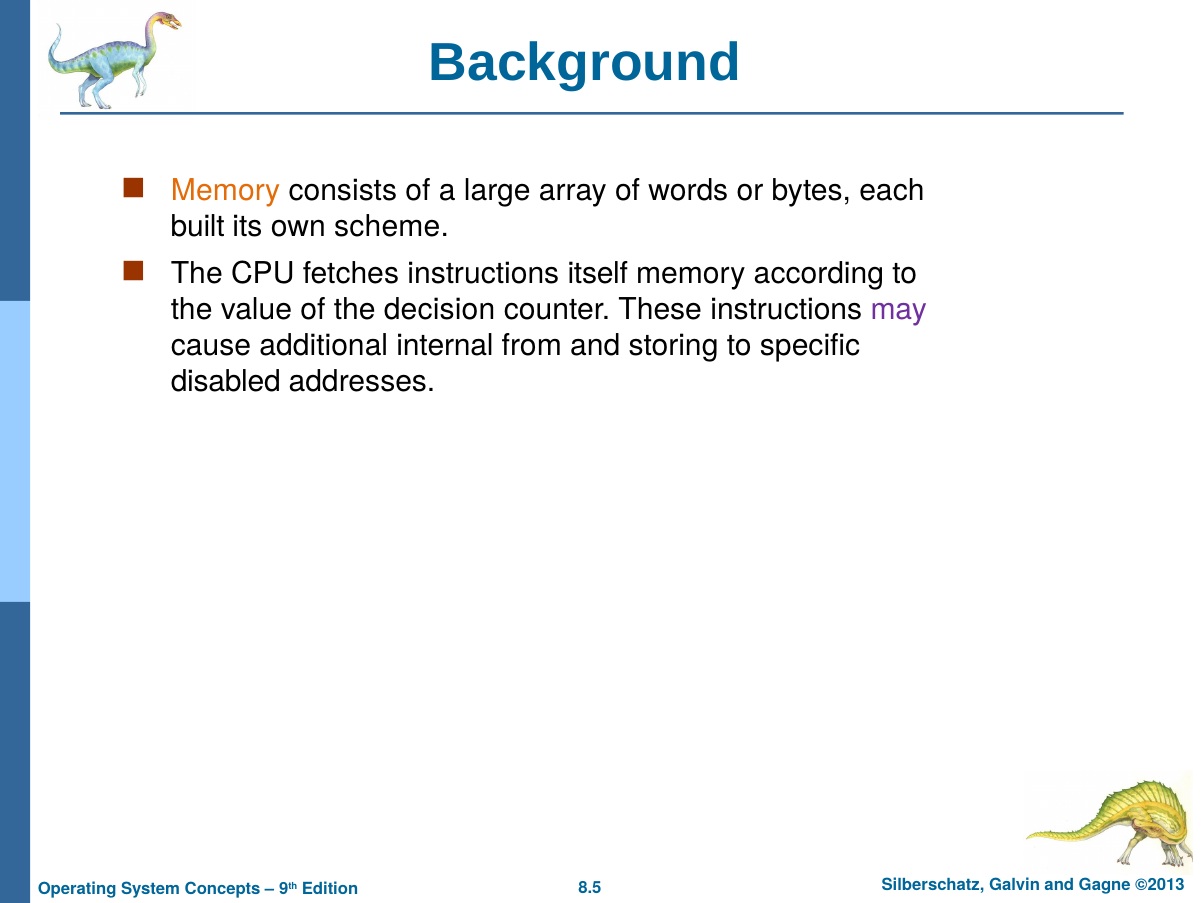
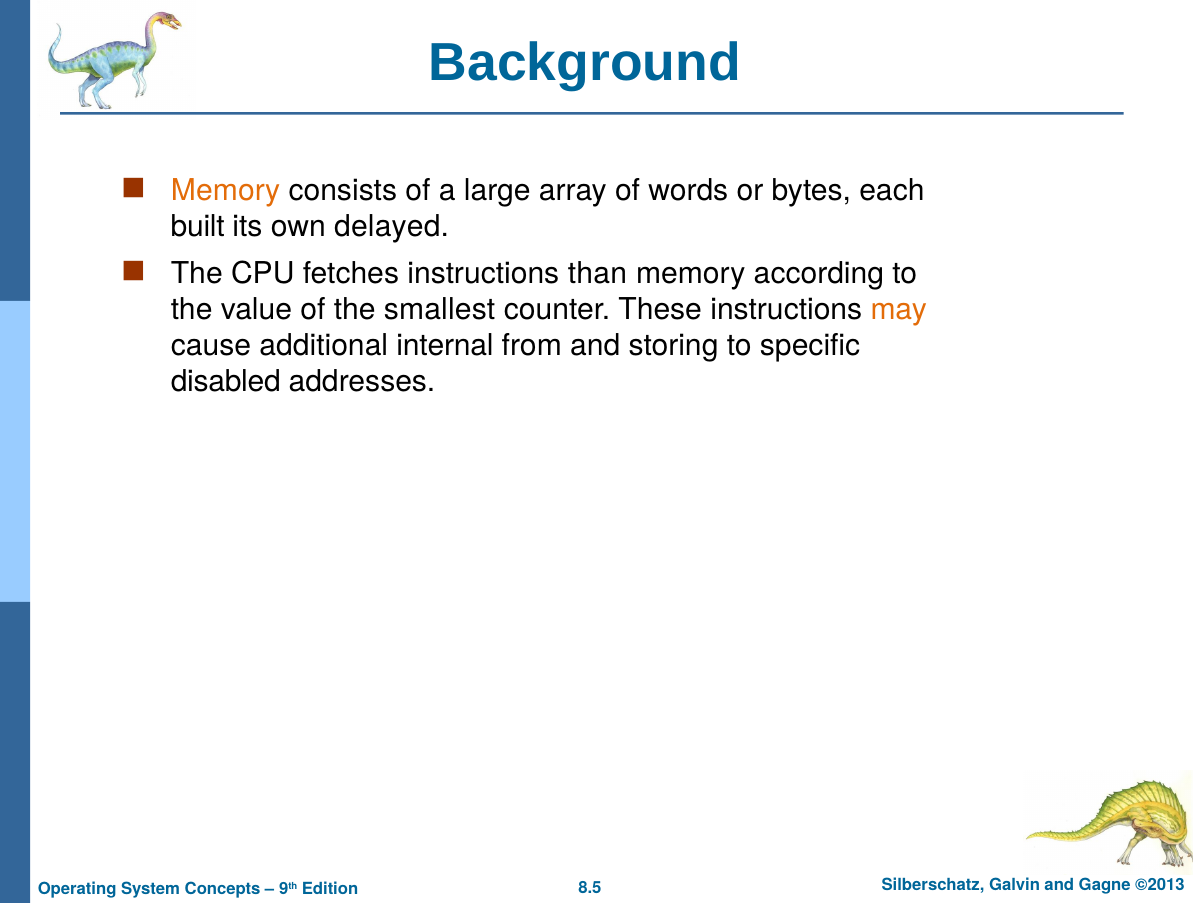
scheme: scheme -> delayed
itself: itself -> than
decision: decision -> smallest
may colour: purple -> orange
